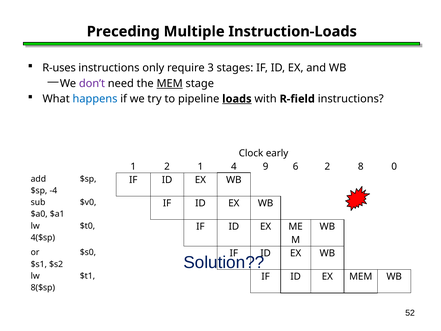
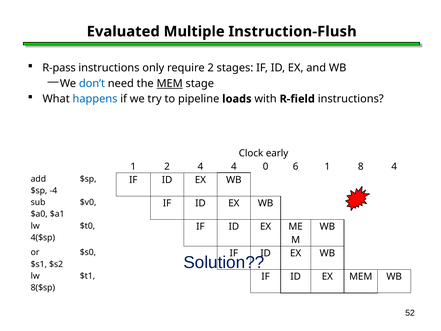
Preceding: Preceding -> Evaluated
Instruction-Loads: Instruction-Loads -> Instruction-Flush
R-uses: R-uses -> R-pass
require 3: 3 -> 2
don’t colour: purple -> blue
loads underline: present -> none
2 1: 1 -> 4
9: 9 -> 0
6 2: 2 -> 1
8 0: 0 -> 4
